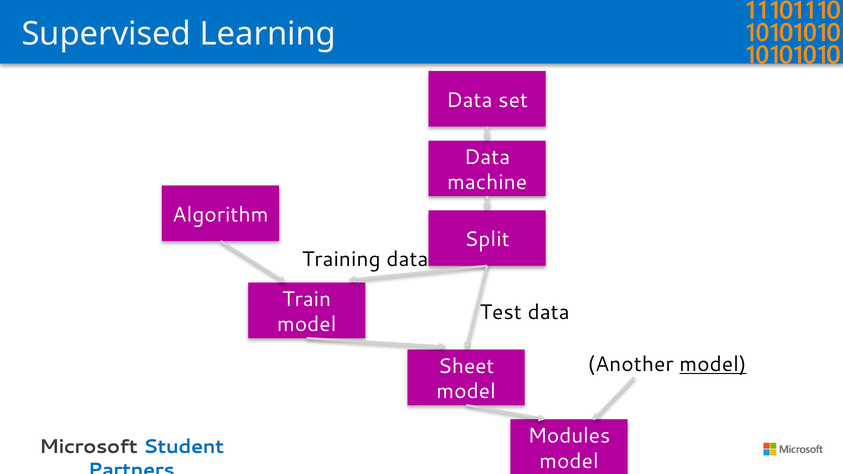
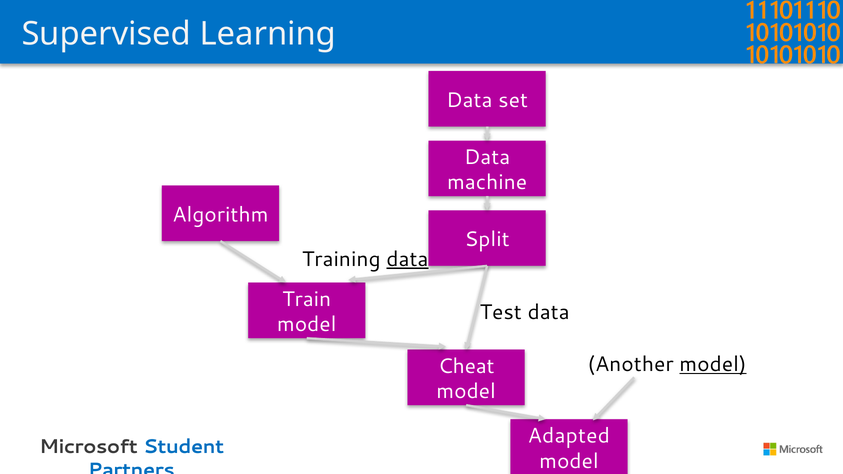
data at (407, 259) underline: none -> present
Sheet: Sheet -> Cheat
Modules: Modules -> Adapted
